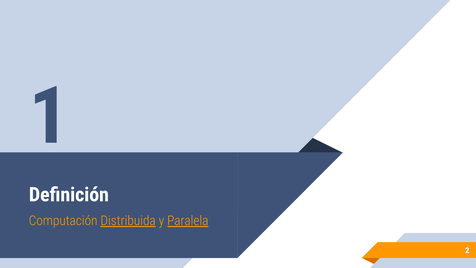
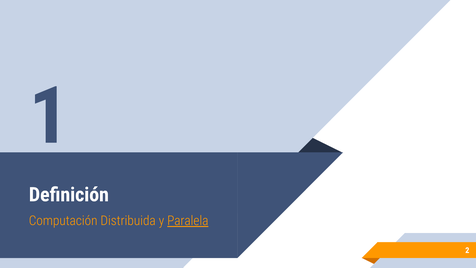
Distribuida underline: present -> none
